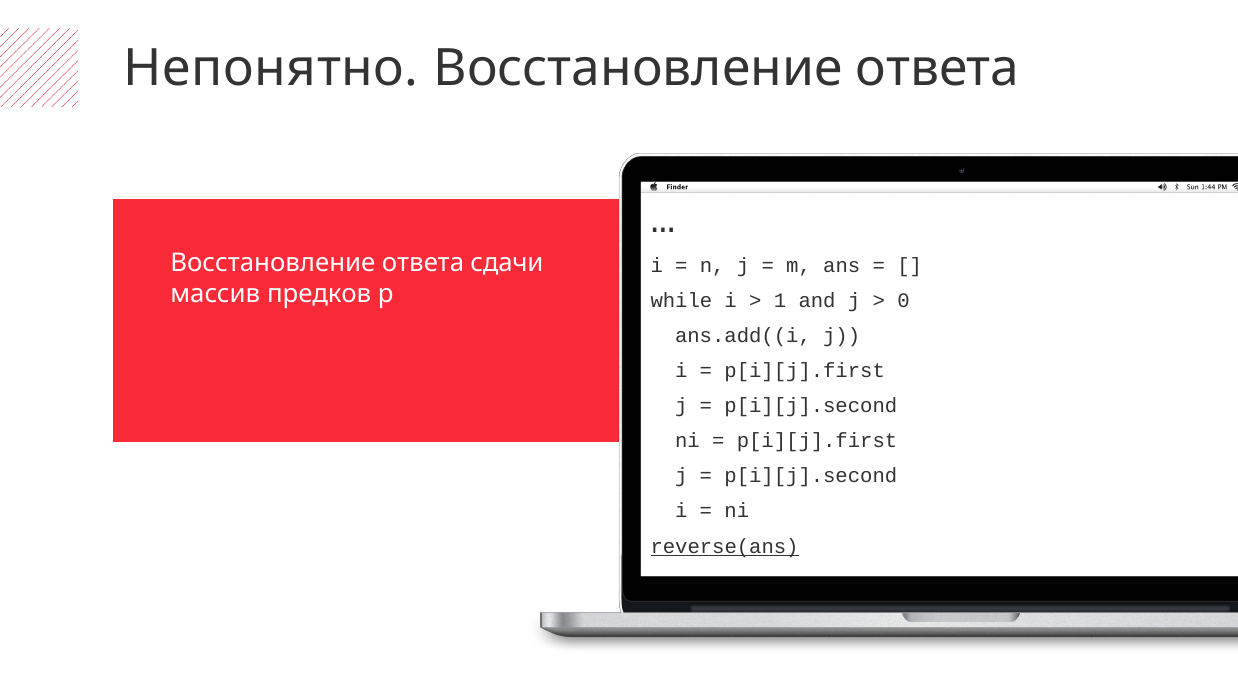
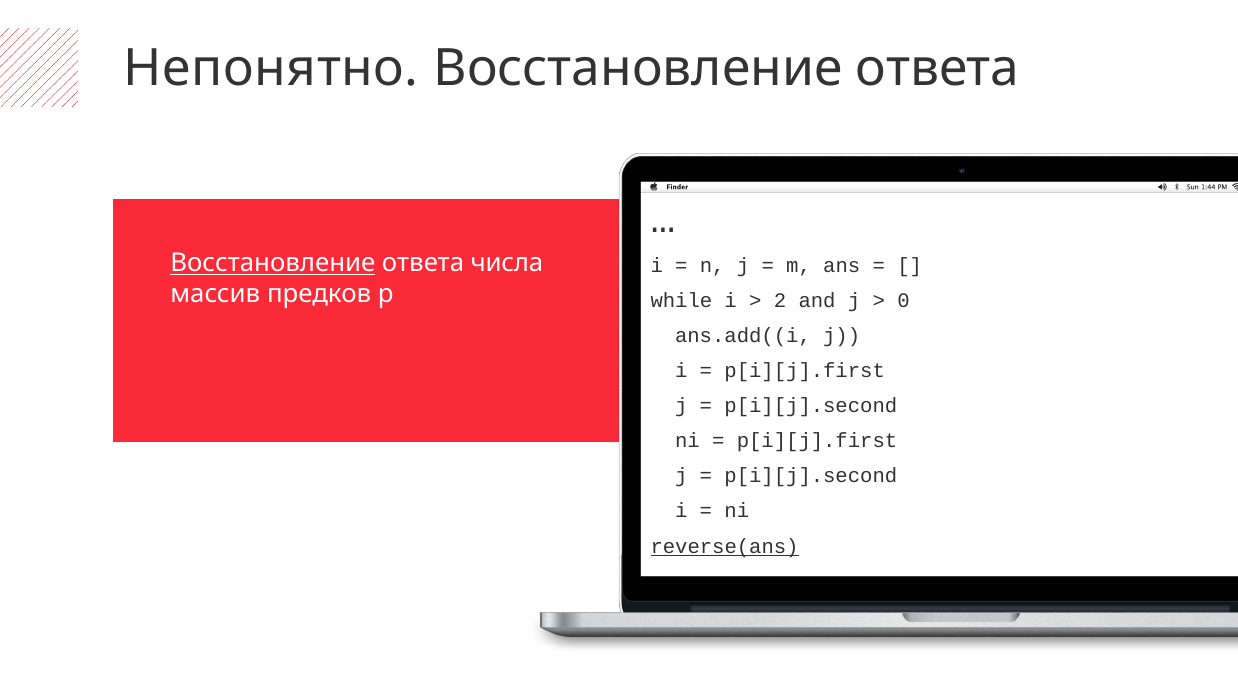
Восстановление at (273, 263) underline: none -> present
сдачи: сдачи -> числа
1: 1 -> 2
